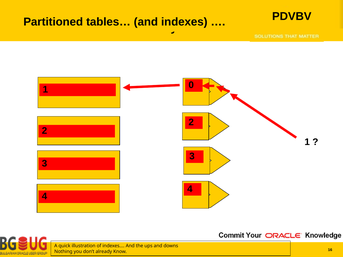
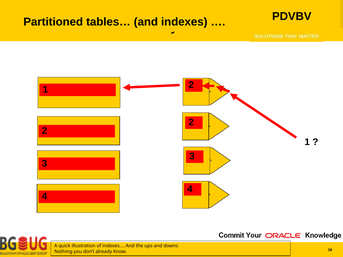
1 0: 0 -> 2
